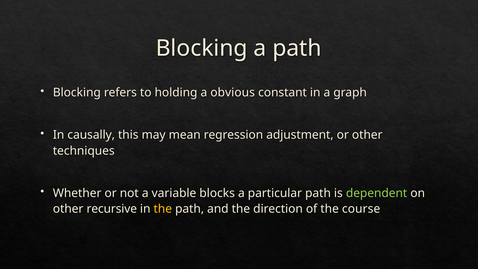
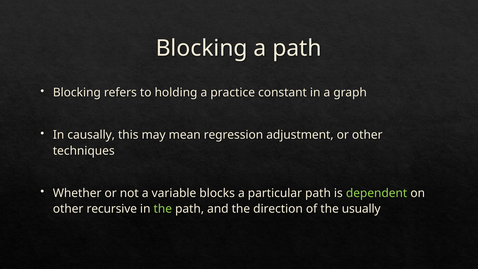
obvious: obvious -> practice
the at (163, 209) colour: yellow -> light green
course: course -> usually
